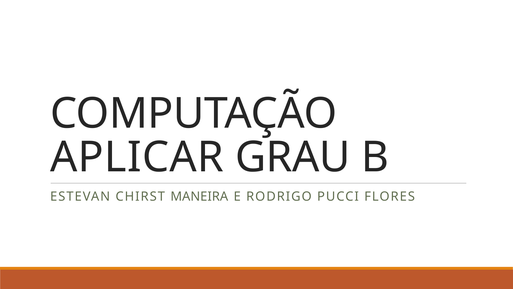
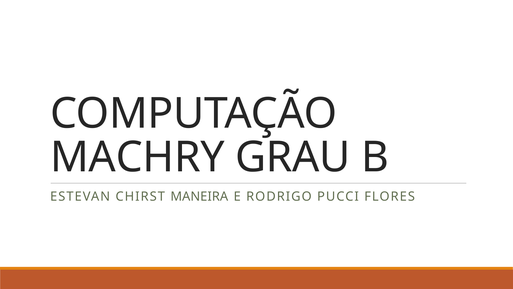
APLICAR: APLICAR -> MACHRY
